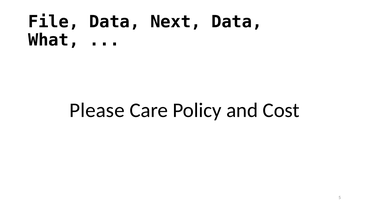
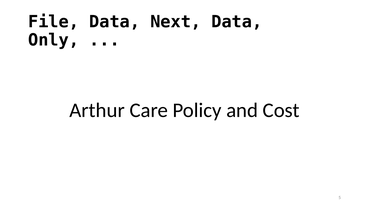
What: What -> Only
Please: Please -> Arthur
